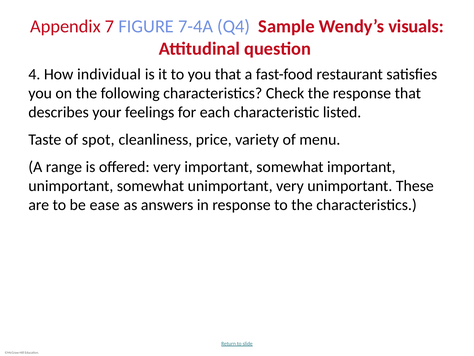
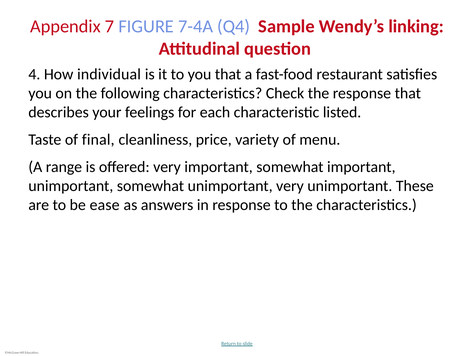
visuals: visuals -> linking
spot: spot -> final
